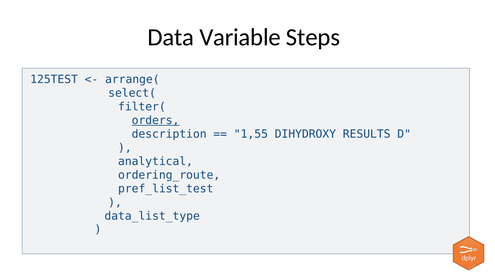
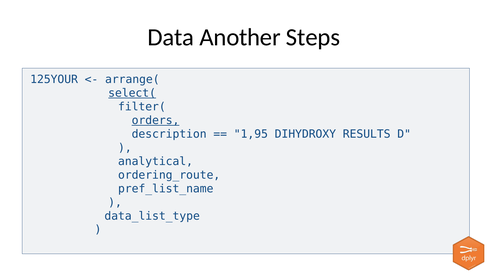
Variable: Variable -> Another
125TEST: 125TEST -> 125YOUR
select( underline: none -> present
1,55: 1,55 -> 1,95
pref_list_test: pref_list_test -> pref_list_name
